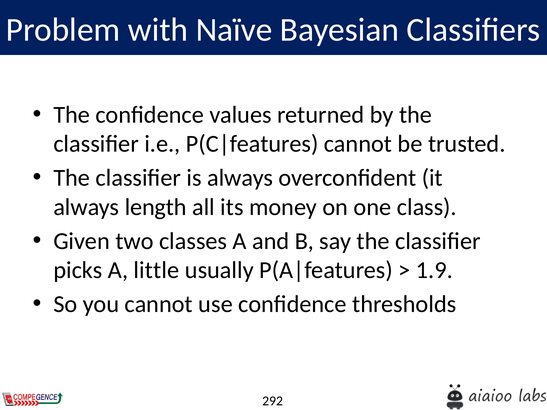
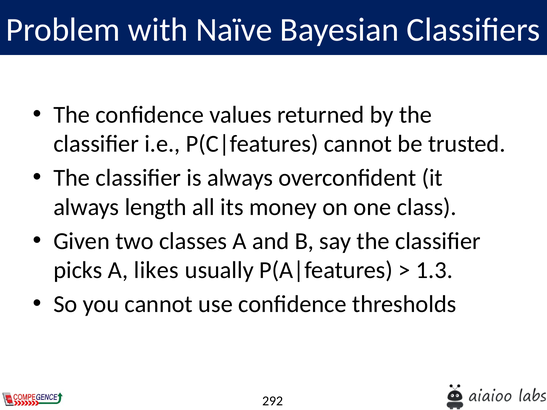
little: little -> likes
1.9: 1.9 -> 1.3
